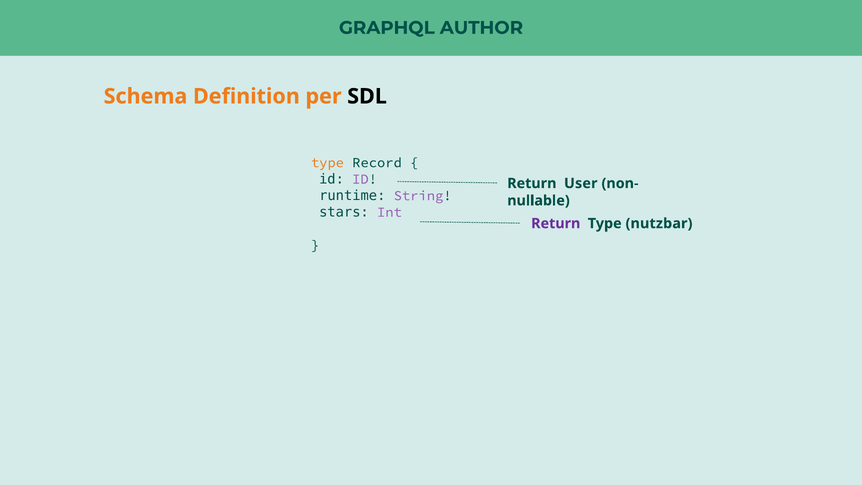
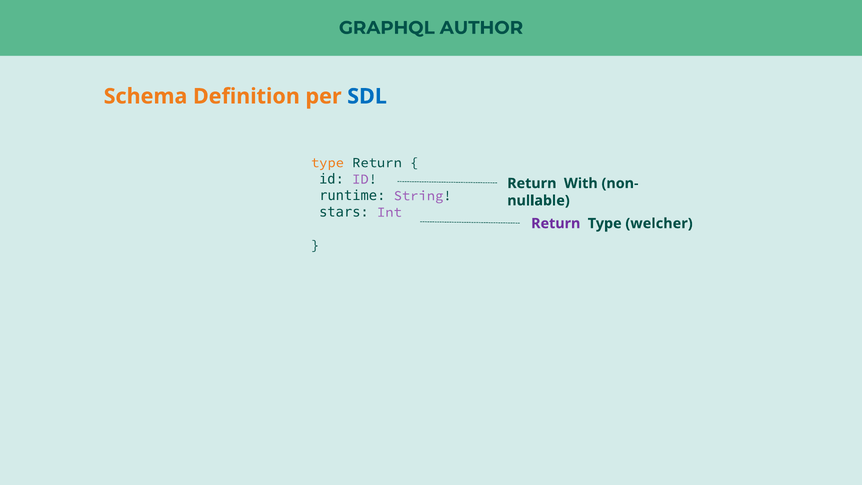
SDL colour: black -> blue
type Record: Record -> Return
User: User -> With
nutzbar: nutzbar -> welcher
